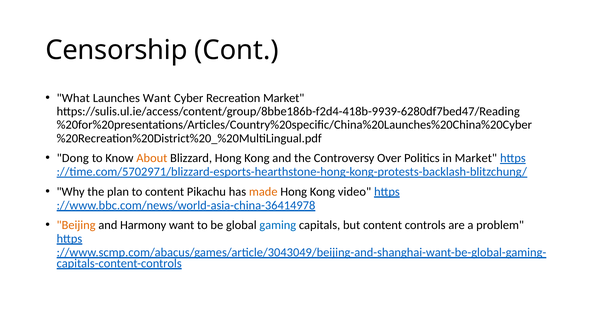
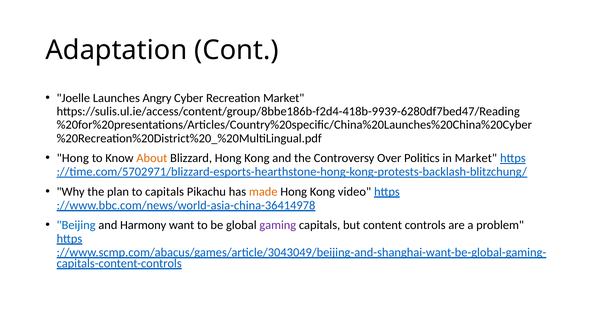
Censorship: Censorship -> Adaptation
What: What -> Joelle
Launches Want: Want -> Angry
Dong at (73, 158): Dong -> Hong
to content: content -> capitals
Beijing colour: orange -> blue
gaming colour: blue -> purple
